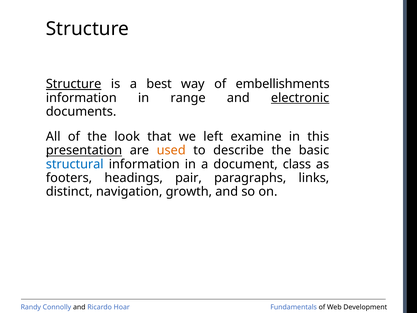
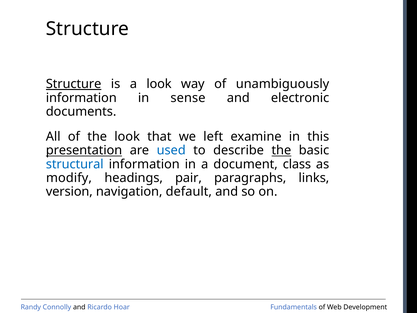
a best: best -> look
embellishments: embellishments -> unambiguously
range: range -> sense
electronic underline: present -> none
used colour: orange -> blue
the at (281, 150) underline: none -> present
footers: footers -> modify
distinct: distinct -> version
growth: growth -> default
